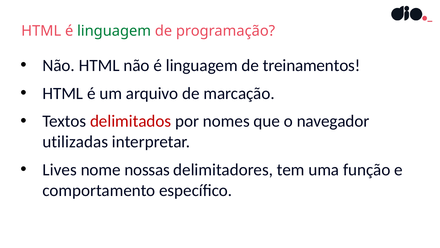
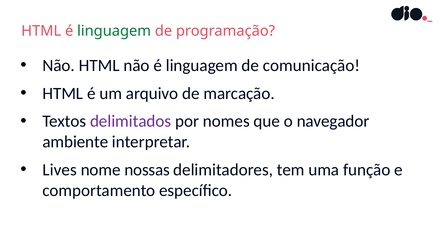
treinamentos: treinamentos -> comunicação
delimitados colour: red -> purple
utilizadas: utilizadas -> ambiente
